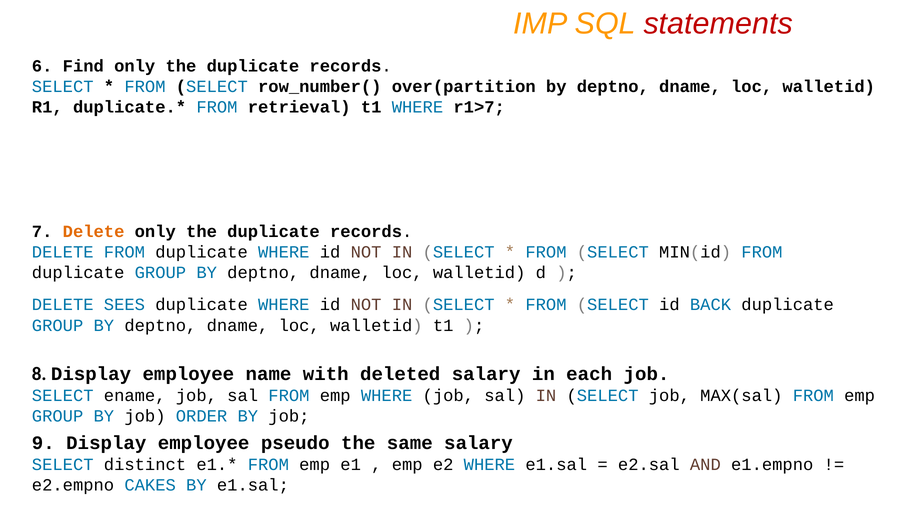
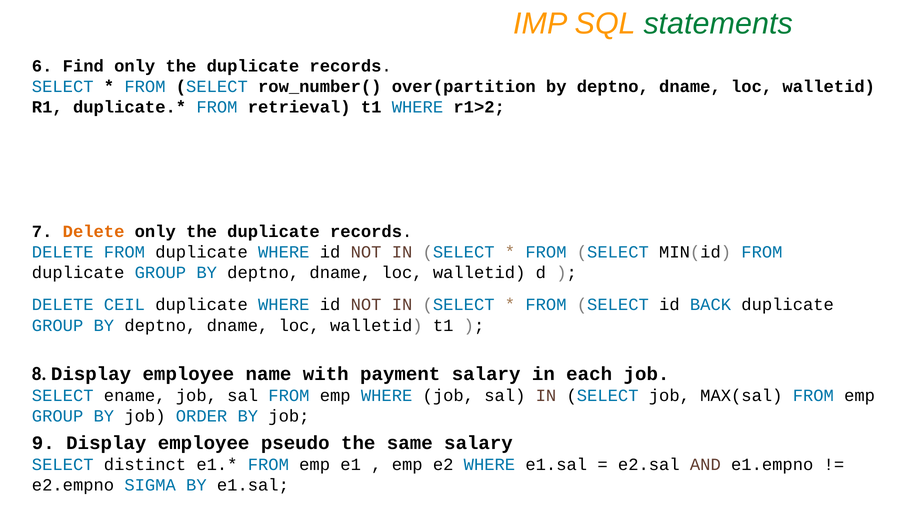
statements colour: red -> green
r1>7: r1>7 -> r1>2
SEES: SEES -> CEIL
deleted: deleted -> payment
CAKES: CAKES -> SIGMA
